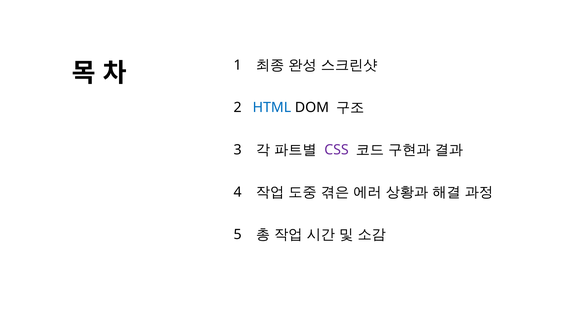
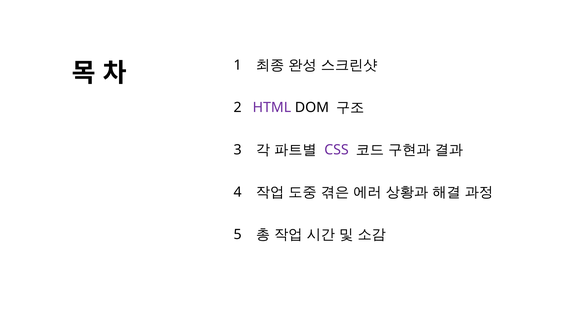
HTML colour: blue -> purple
